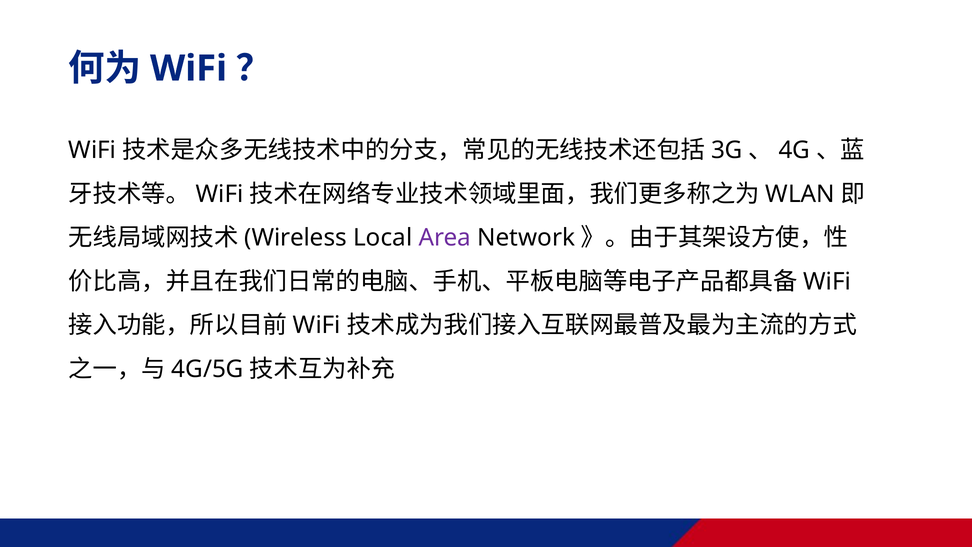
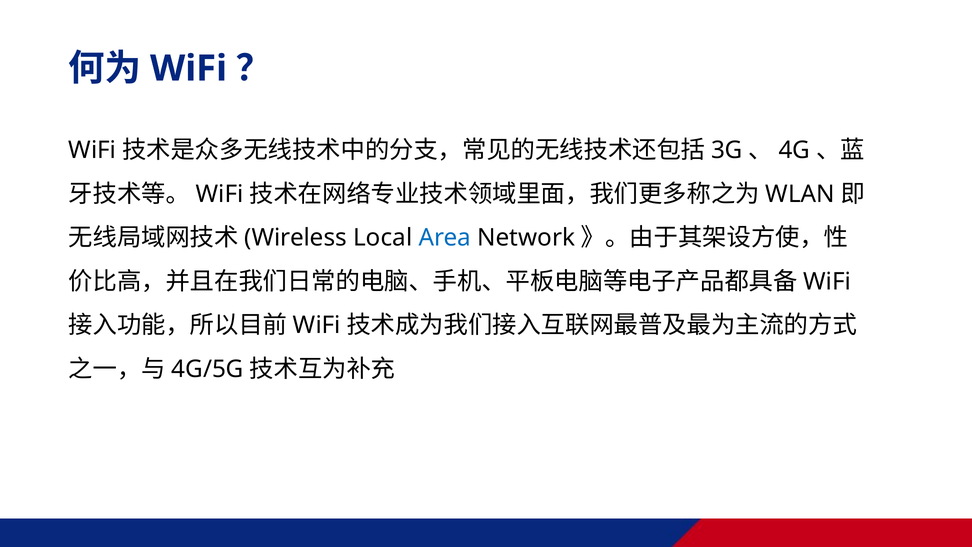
Area colour: purple -> blue
